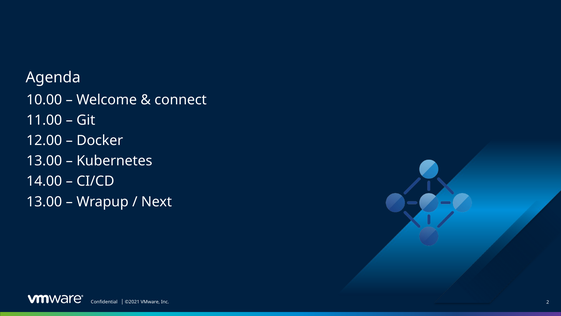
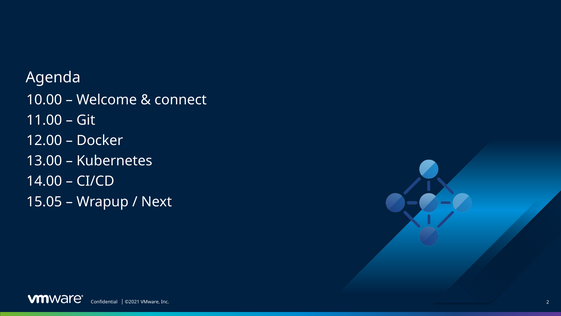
13.00 at (44, 201): 13.00 -> 15.05
